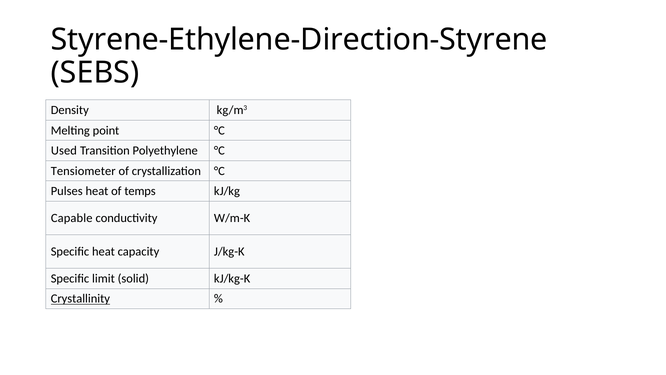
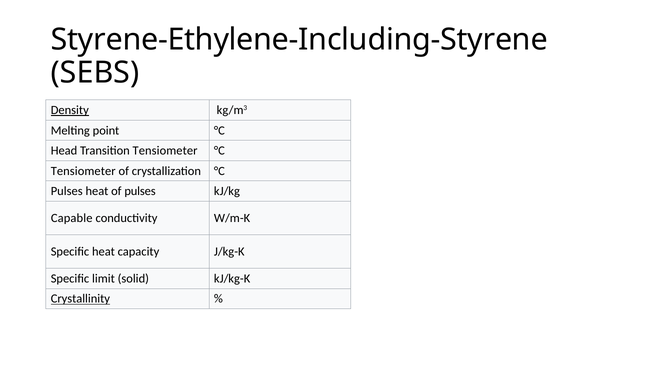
Styrene-Ethylene-Direction-Styrene: Styrene-Ethylene-Direction-Styrene -> Styrene-Ethylene-Including-Styrene
Density underline: none -> present
Used: Used -> Head
Transition Polyethylene: Polyethylene -> Tensiometer
of temps: temps -> pulses
